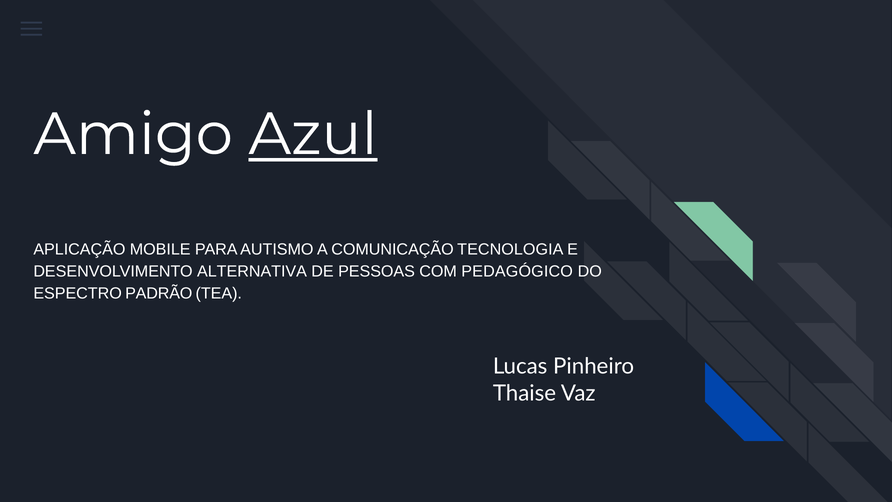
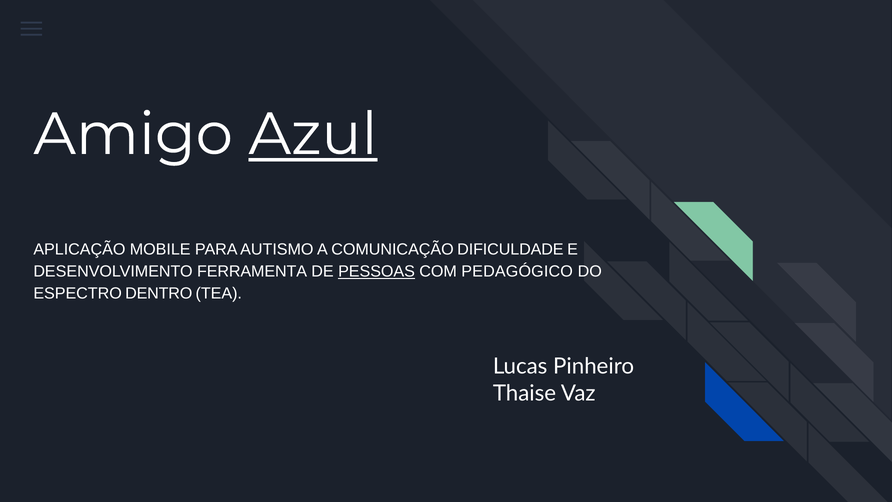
TECNOLOGIA: TECNOLOGIA -> DIFICULDADE
ALTERNATIVA: ALTERNATIVA -> FERRAMENTA
PESSOAS underline: none -> present
PADRÃO: PADRÃO -> DENTRO
